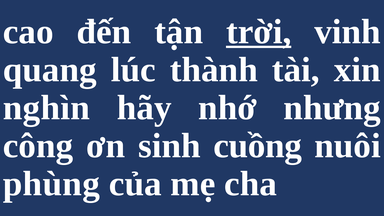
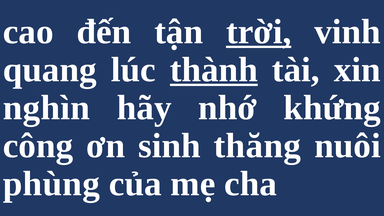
thành underline: none -> present
nhưng: nhưng -> khứng
cuồng: cuồng -> thăng
